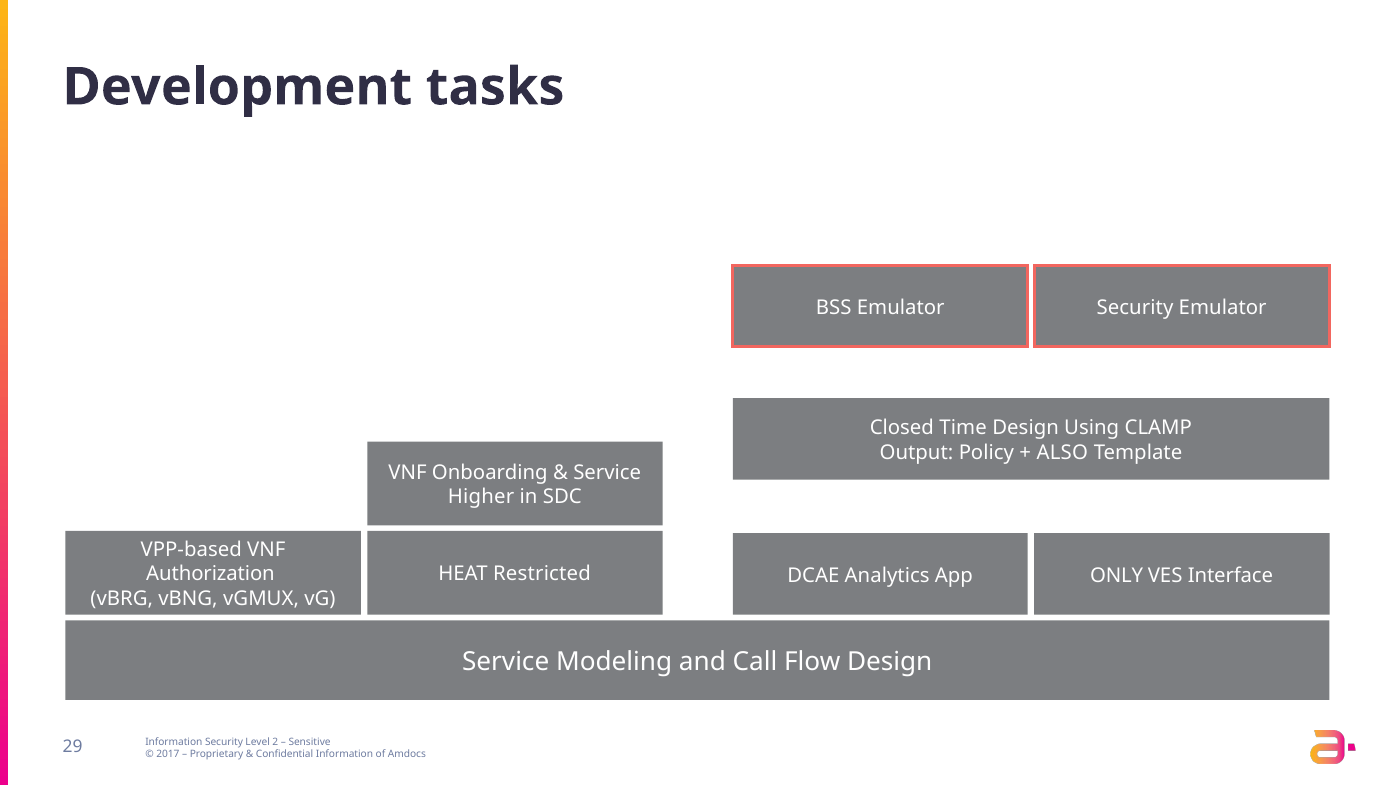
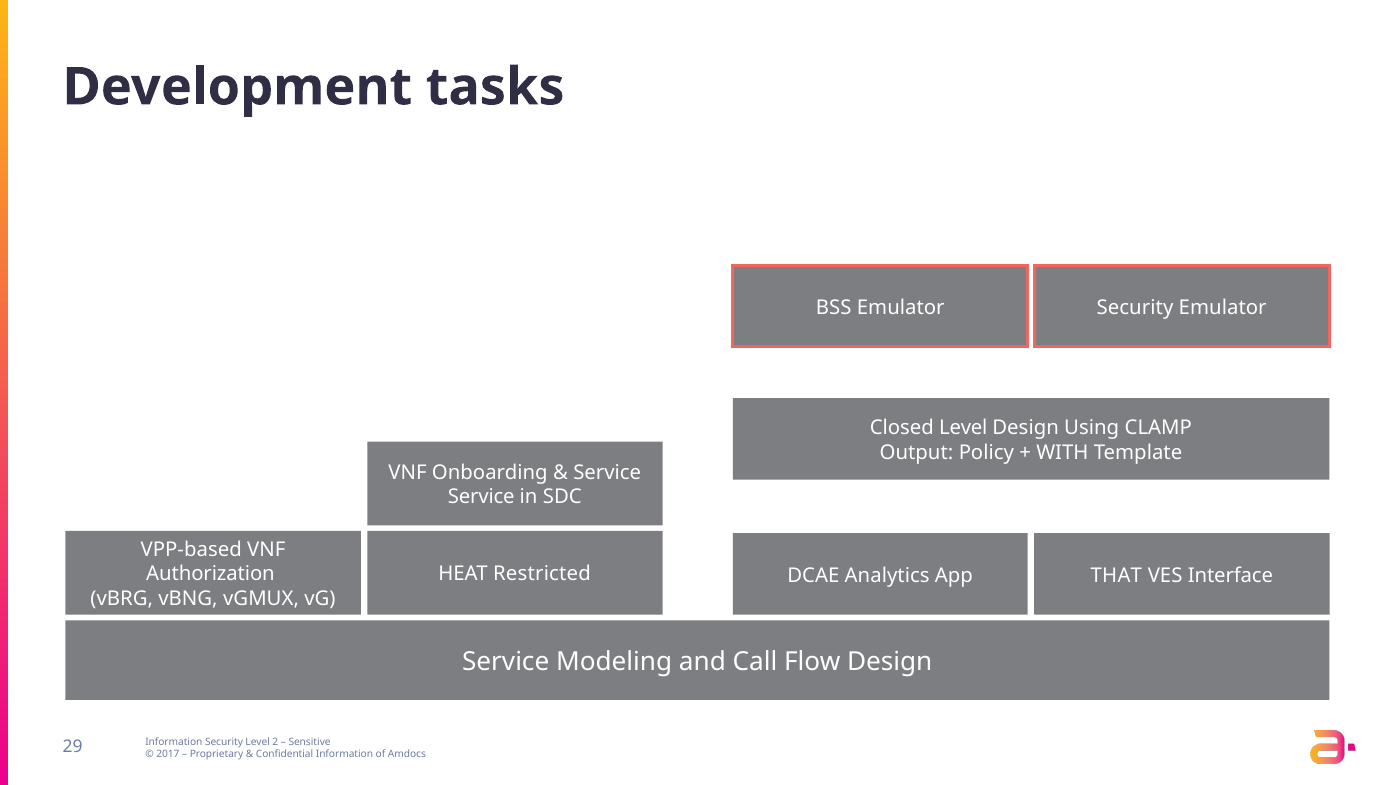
Closed Time: Time -> Level
ALSO: ALSO -> WITH
Higher at (481, 497): Higher -> Service
ONLY: ONLY -> THAT
